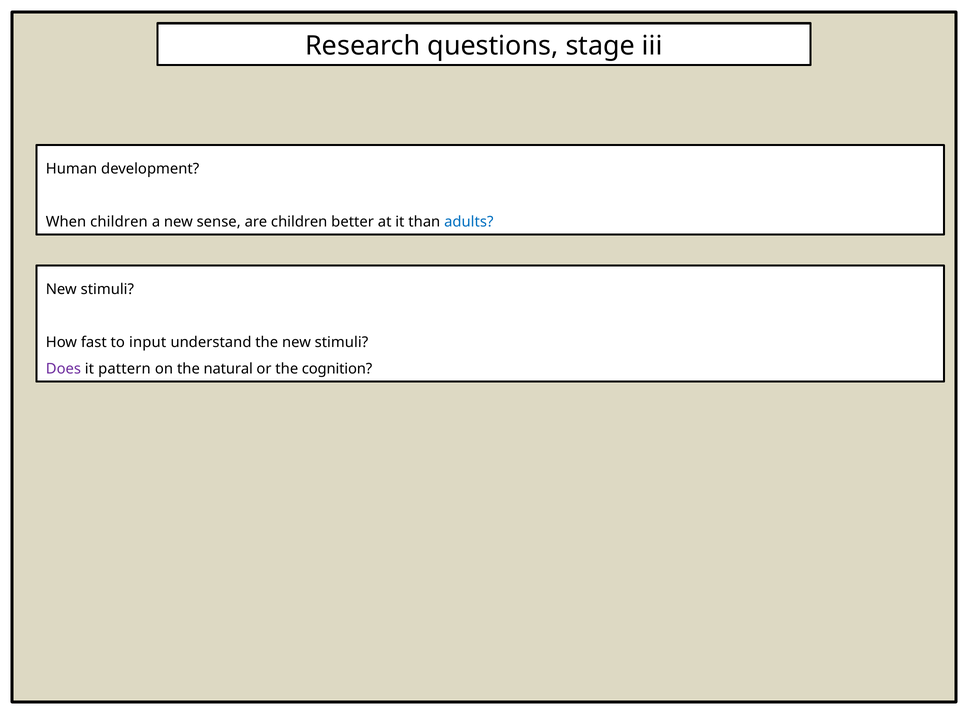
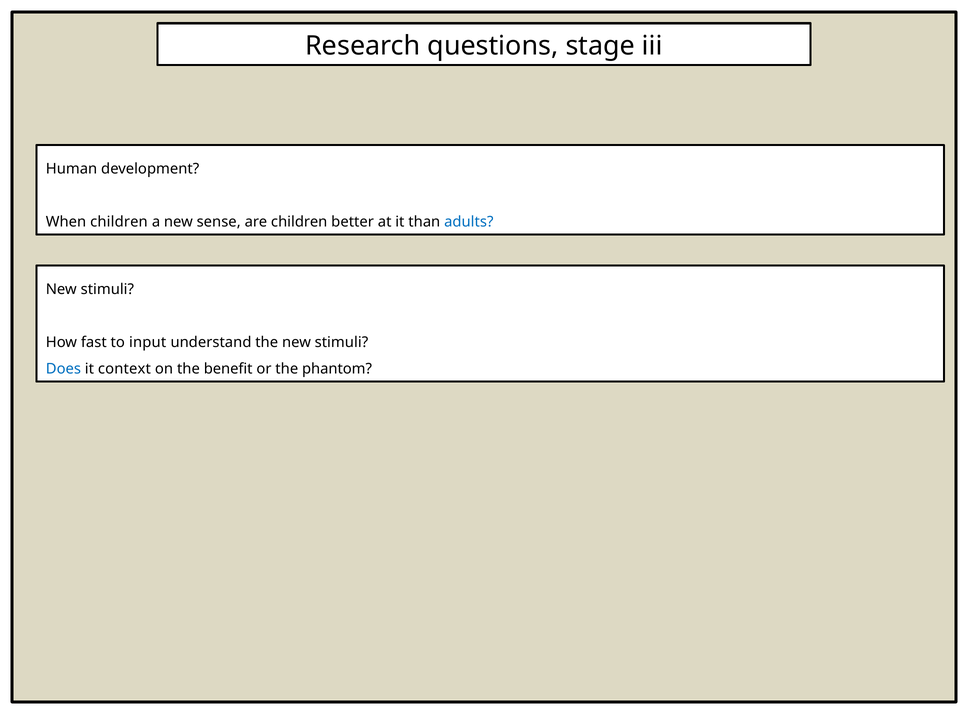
Does colour: purple -> blue
pattern: pattern -> context
natural: natural -> benefit
cognition: cognition -> phantom
